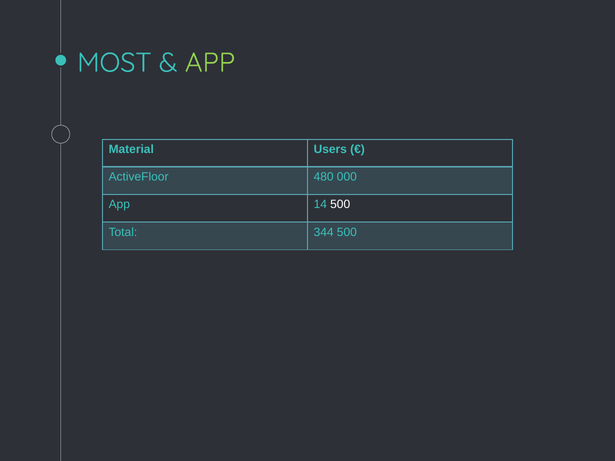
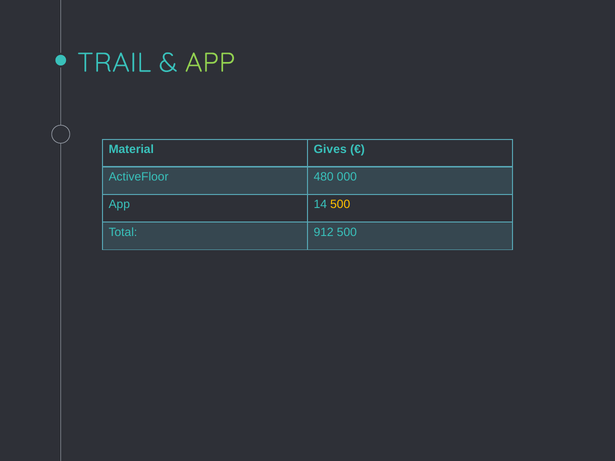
MOST: MOST -> TRAIL
Users: Users -> Gives
500 at (340, 205) colour: white -> yellow
344: 344 -> 912
